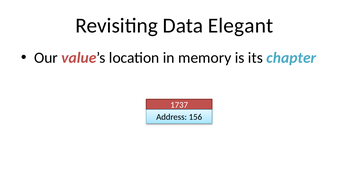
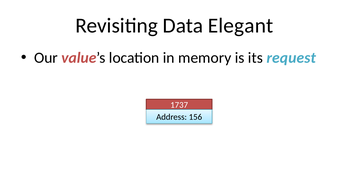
chapter: chapter -> request
